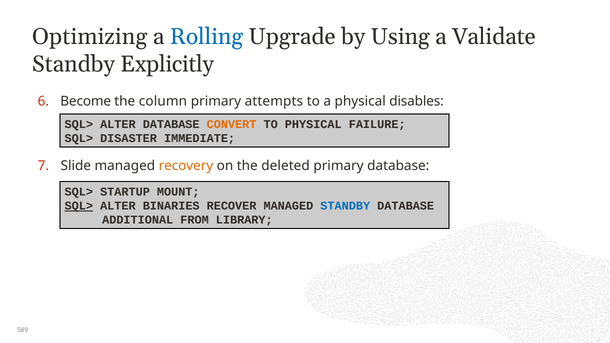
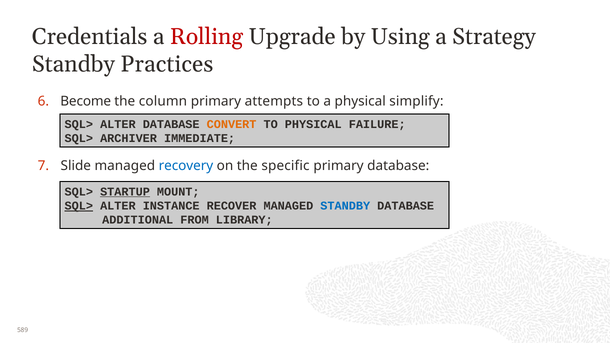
Optimizing: Optimizing -> Credentials
Rolling colour: blue -> red
Validate: Validate -> Strategy
Explicitly: Explicitly -> Practices
disables: disables -> simplify
DISASTER: DISASTER -> ARCHIVER
recovery colour: orange -> blue
deleted: deleted -> specific
STARTUP underline: none -> present
BINARIES: BINARIES -> INSTANCE
